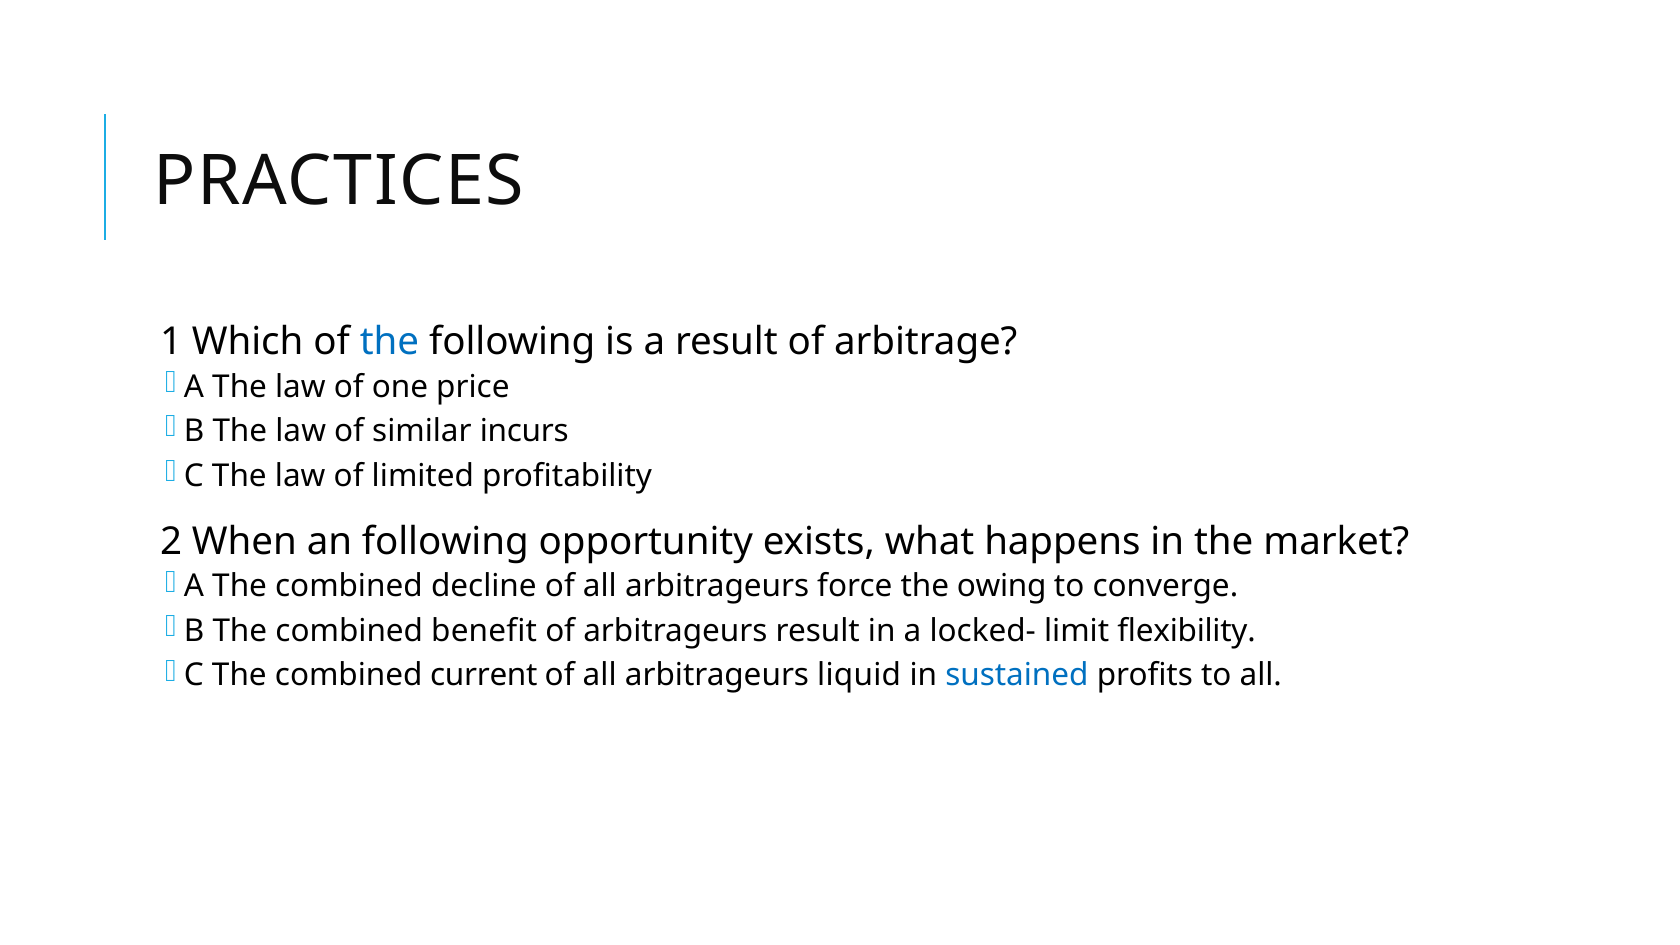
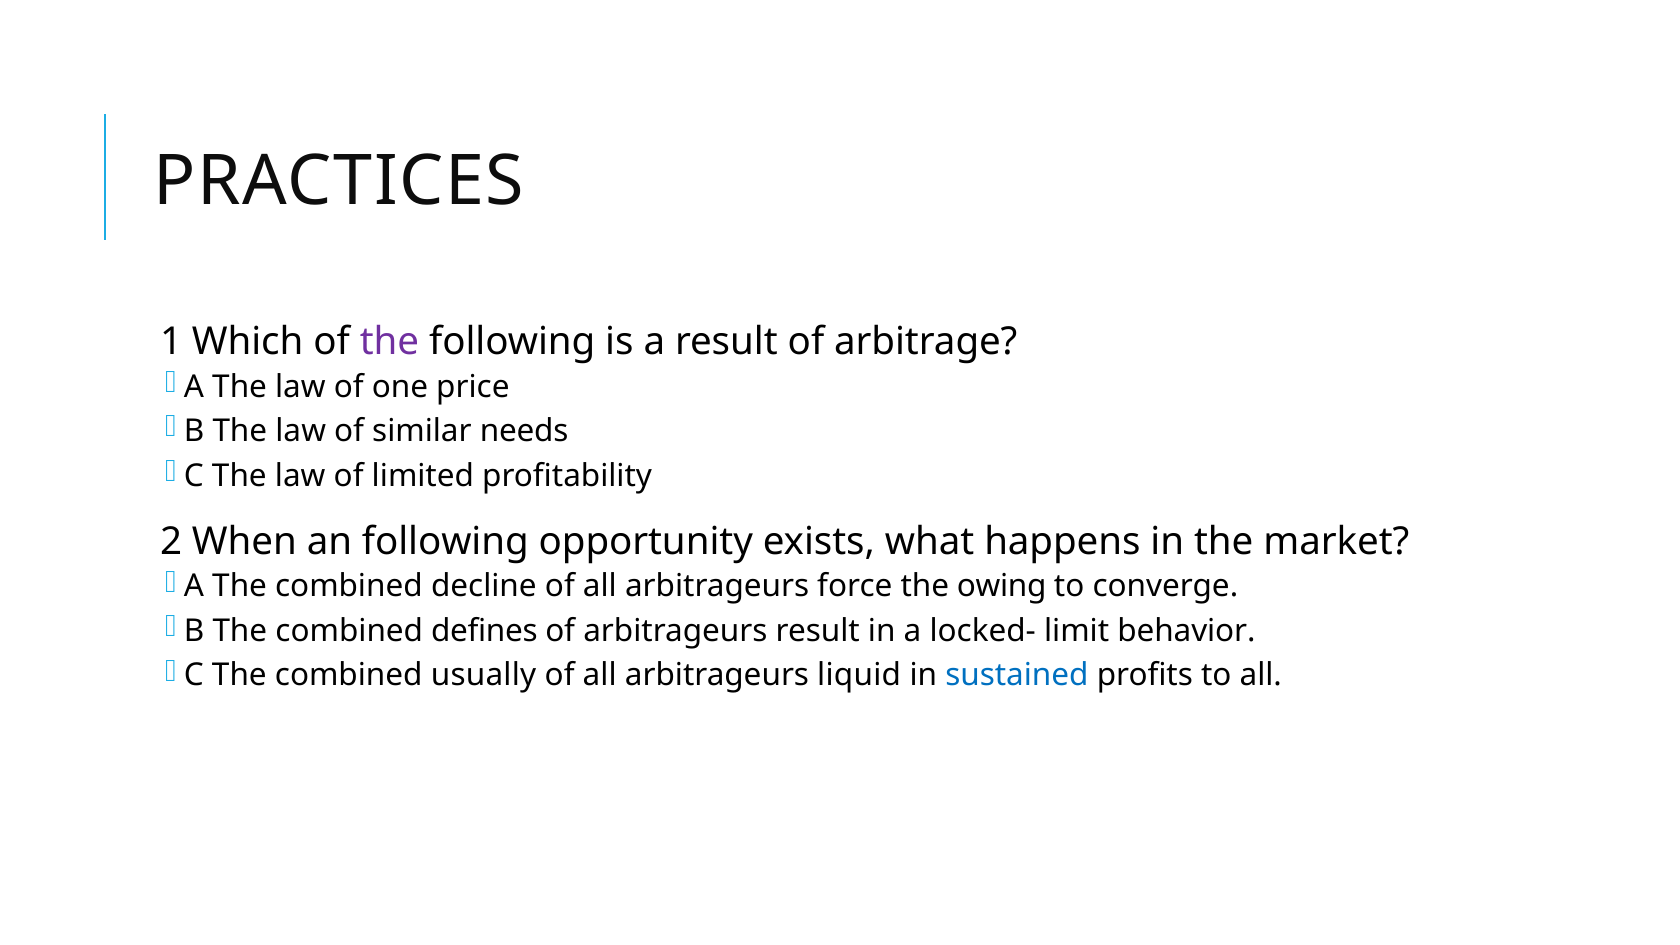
the at (389, 342) colour: blue -> purple
incurs: incurs -> needs
benefit: benefit -> defines
flexibility: flexibility -> behavior
current: current -> usually
